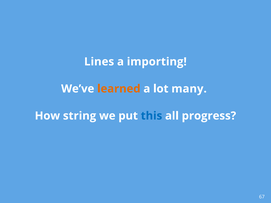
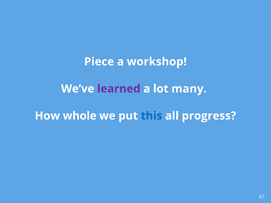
Lines: Lines -> Piece
importing: importing -> workshop
learned colour: orange -> purple
string: string -> whole
